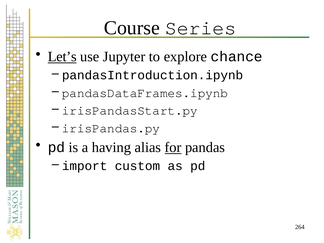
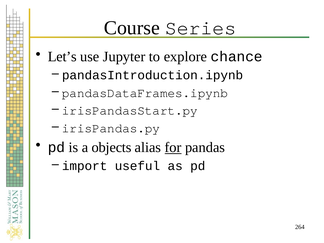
Let’s underline: present -> none
having: having -> objects
custom: custom -> useful
